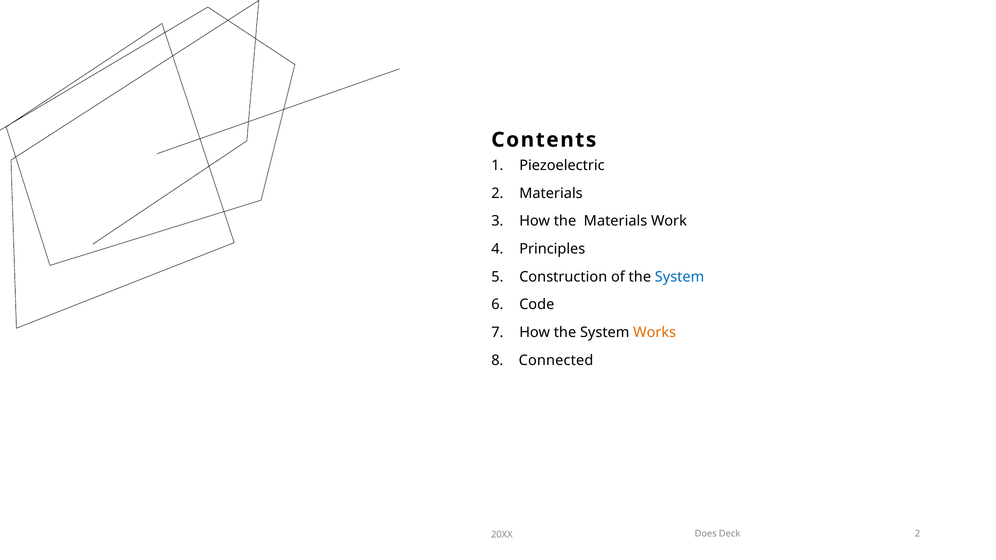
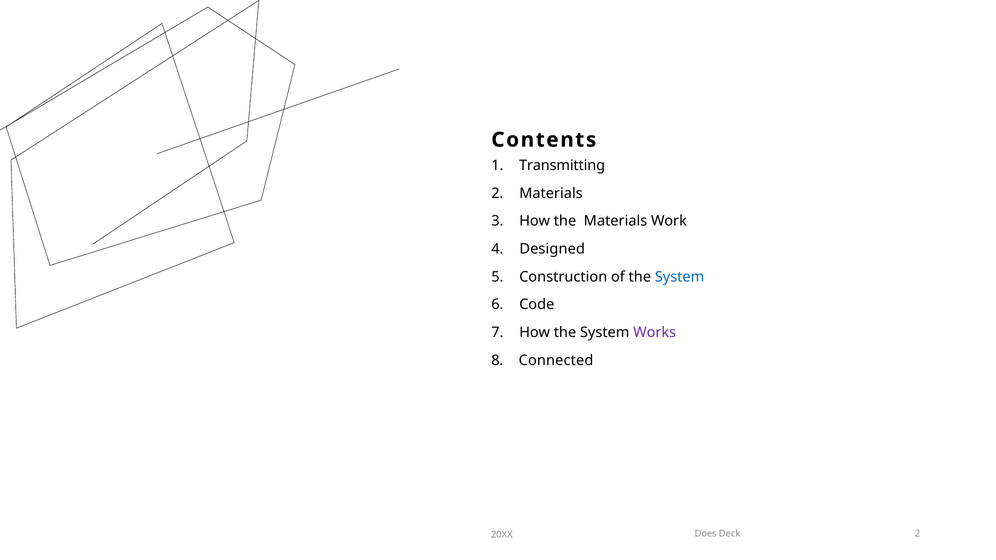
Piezoelectric: Piezoelectric -> Transmitting
Principles: Principles -> Designed
Works colour: orange -> purple
